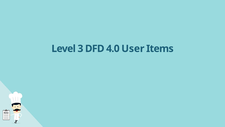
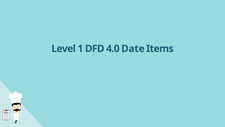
3: 3 -> 1
User: User -> Date
